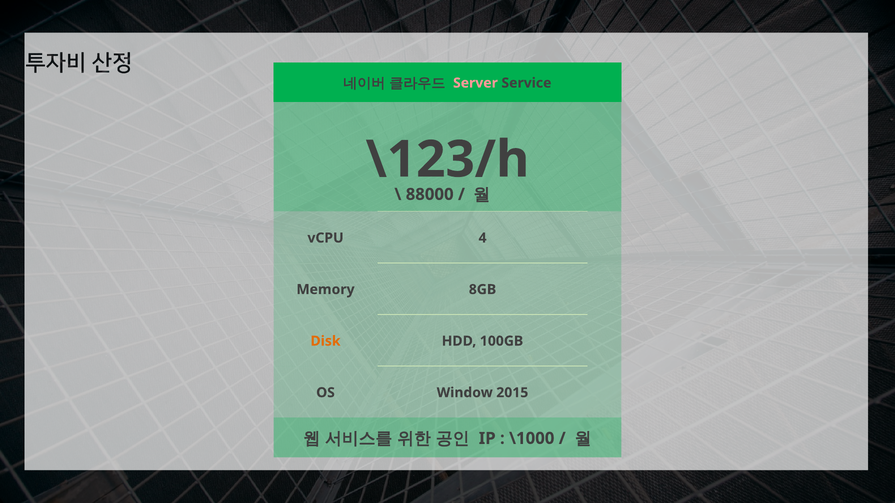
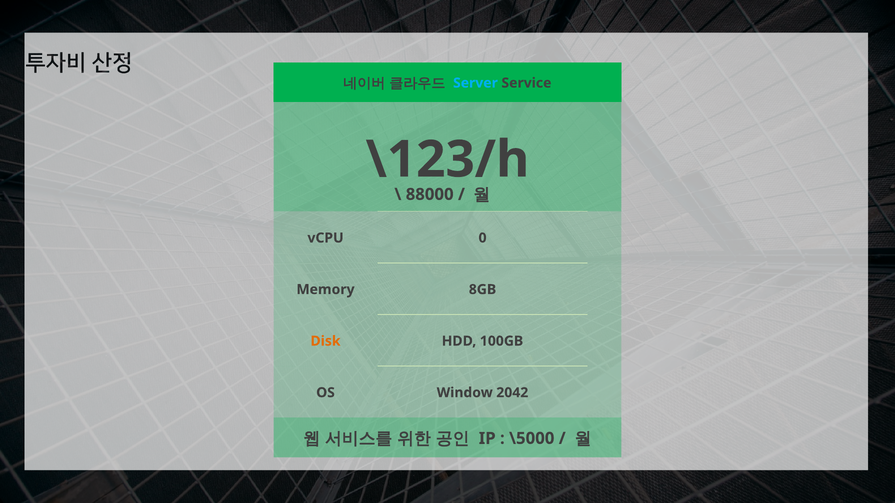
Server colour: pink -> light blue
4: 4 -> 0
2015: 2015 -> 2042
\1000: \1000 -> \5000
